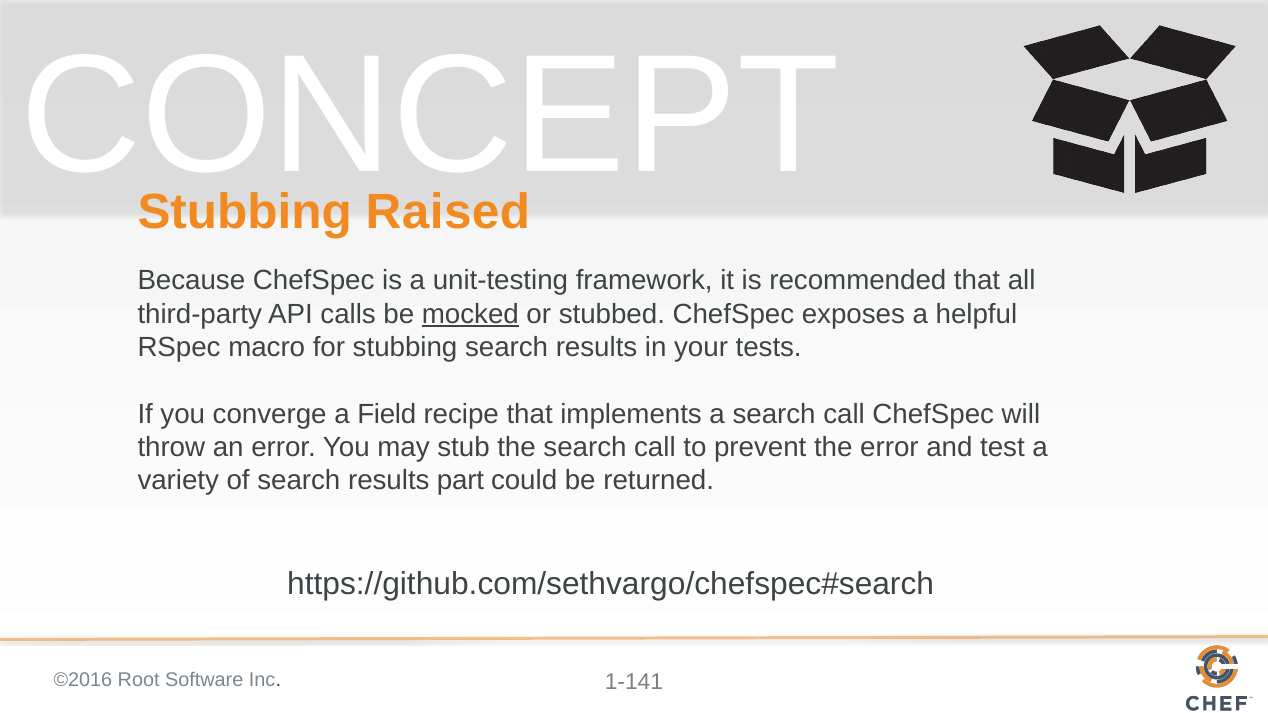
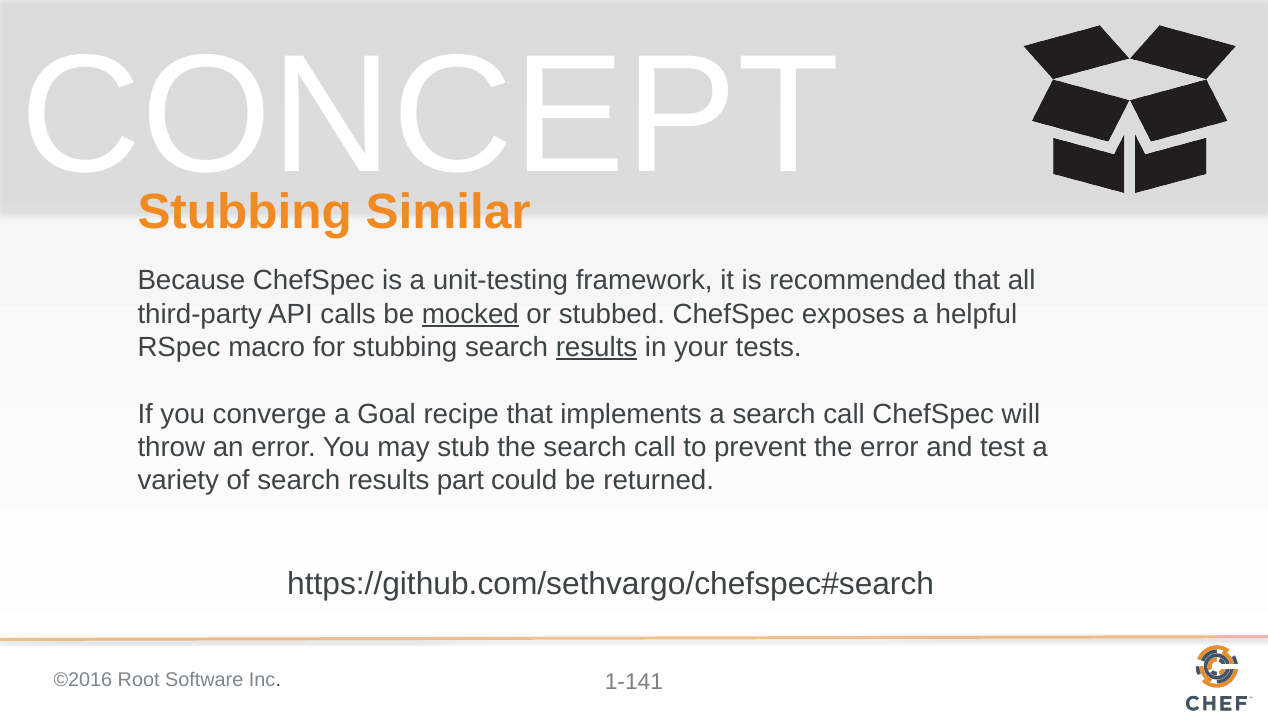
Raised: Raised -> Similar
results at (597, 348) underline: none -> present
Field: Field -> Goal
